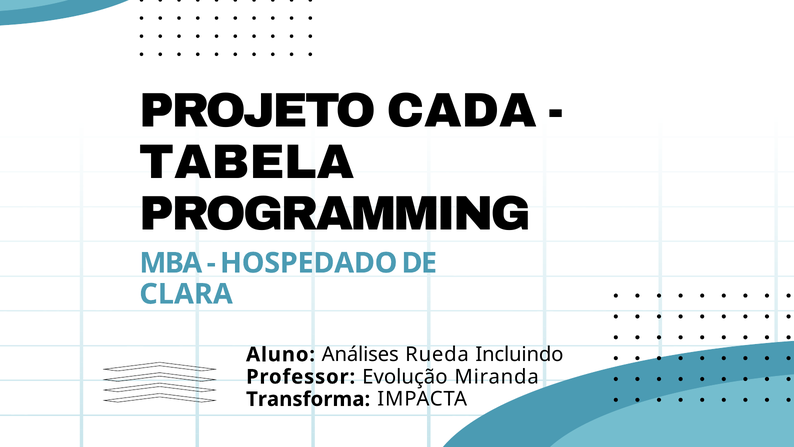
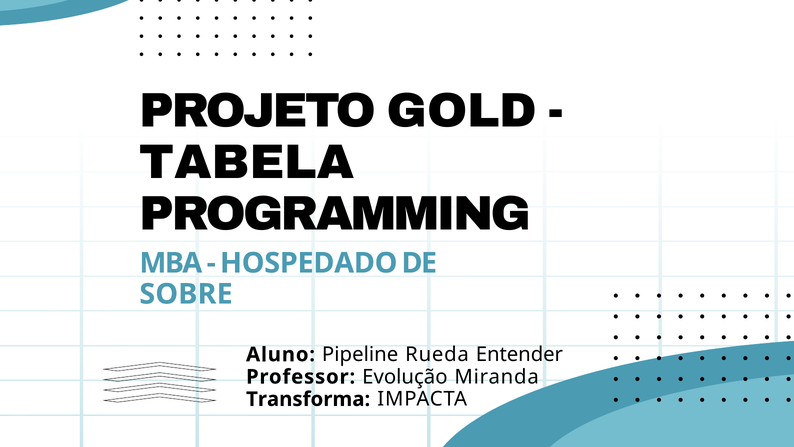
CADA: CADA -> GOLD
CLARA: CLARA -> SOBRE
Análises: Análises -> Pipeline
Incluindo: Incluindo -> Entender
